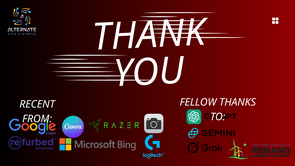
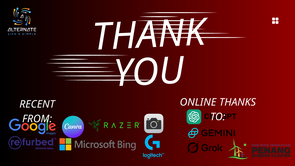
FELLOW: FELLOW -> ONLINE
